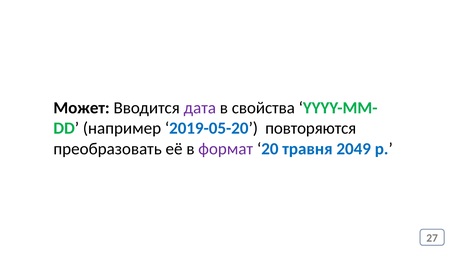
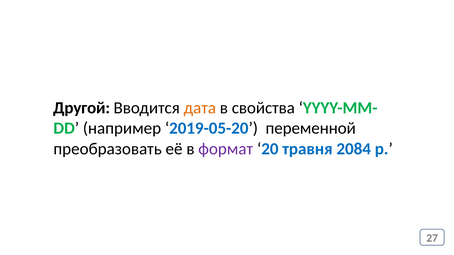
Может: Может -> Другой
дата colour: purple -> orange
повторяются: повторяются -> переменной
2049: 2049 -> 2084
